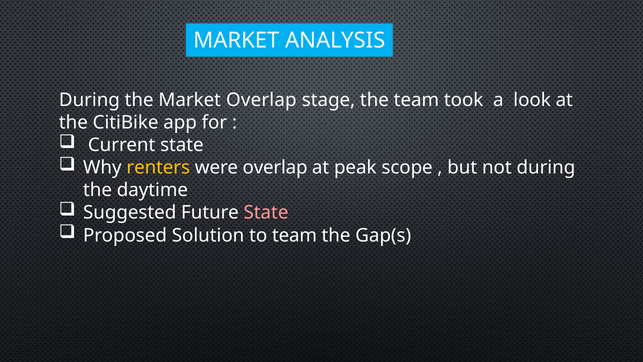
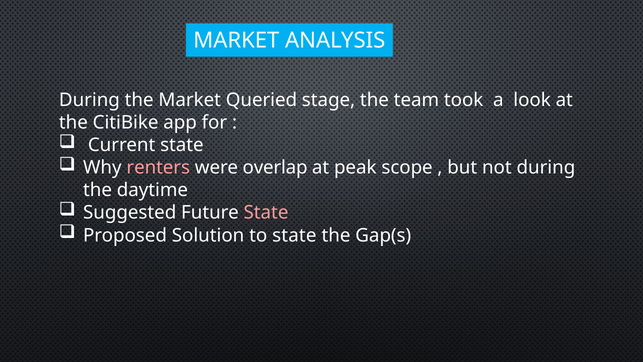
Market Overlap: Overlap -> Queried
renters colour: yellow -> pink
to team: team -> state
